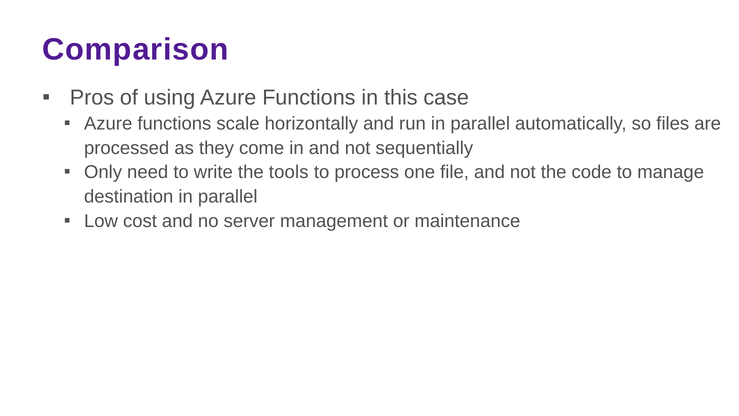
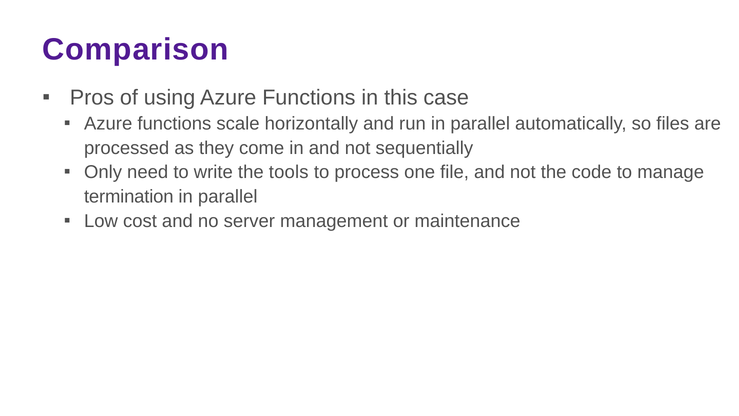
destination: destination -> termination
